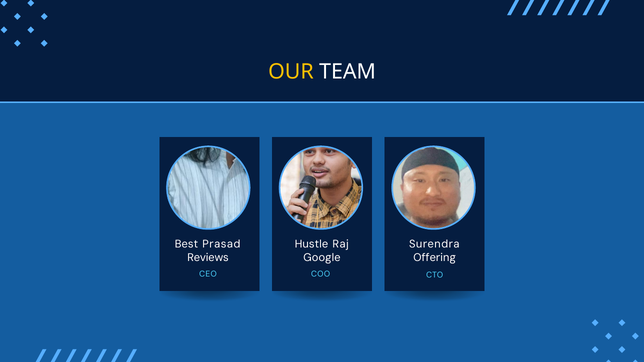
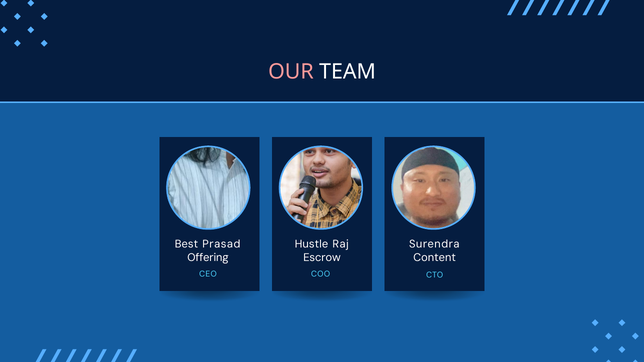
OUR colour: yellow -> pink
Reviews: Reviews -> Offering
Google: Google -> Escrow
Offering: Offering -> Content
